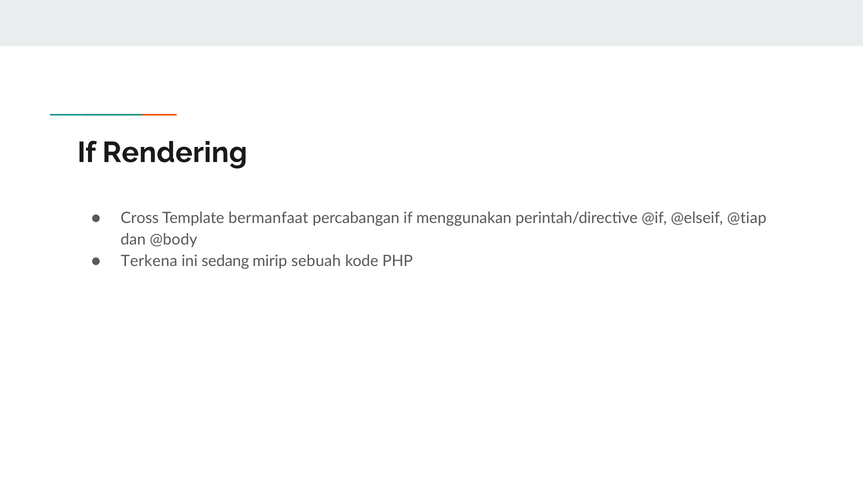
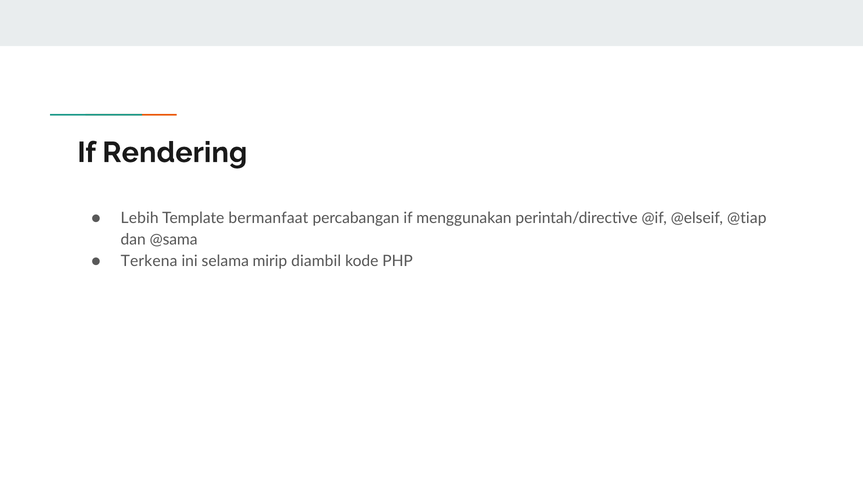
Cross: Cross -> Lebih
@body: @body -> @sama
sedang: sedang -> selama
sebuah: sebuah -> diambil
